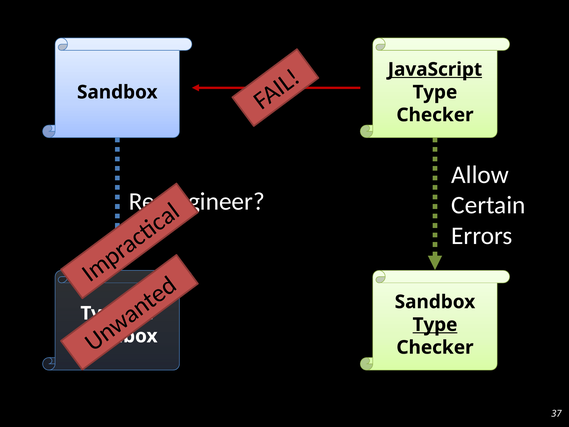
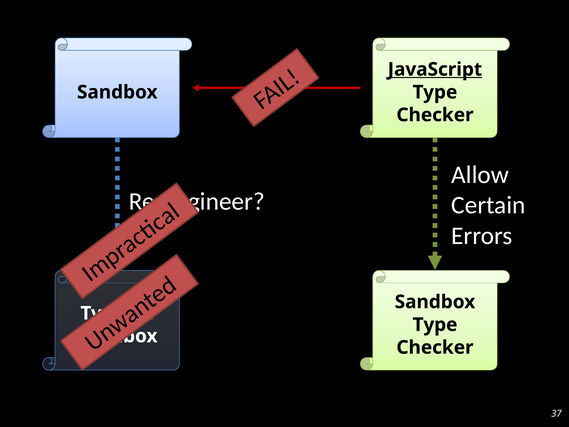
Type at (435, 324) underline: present -> none
